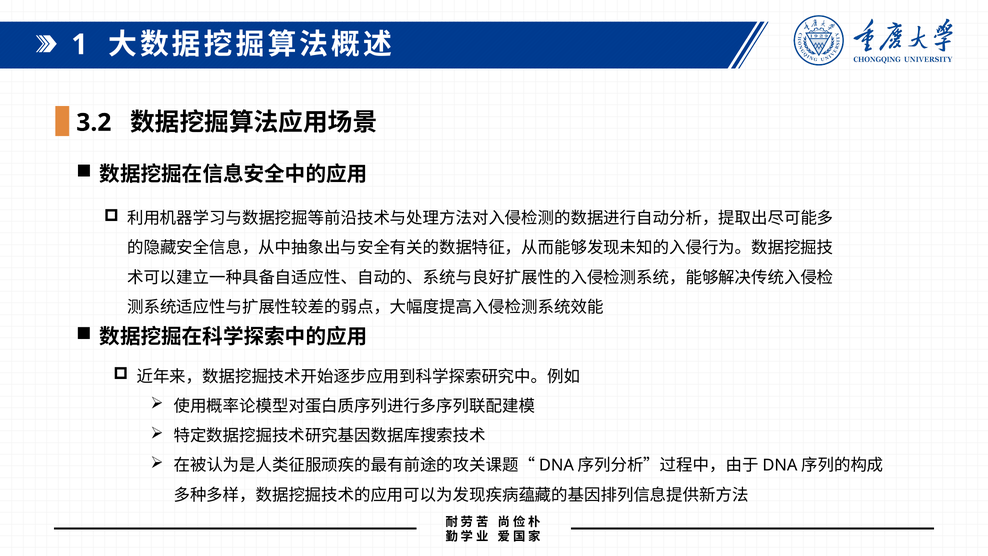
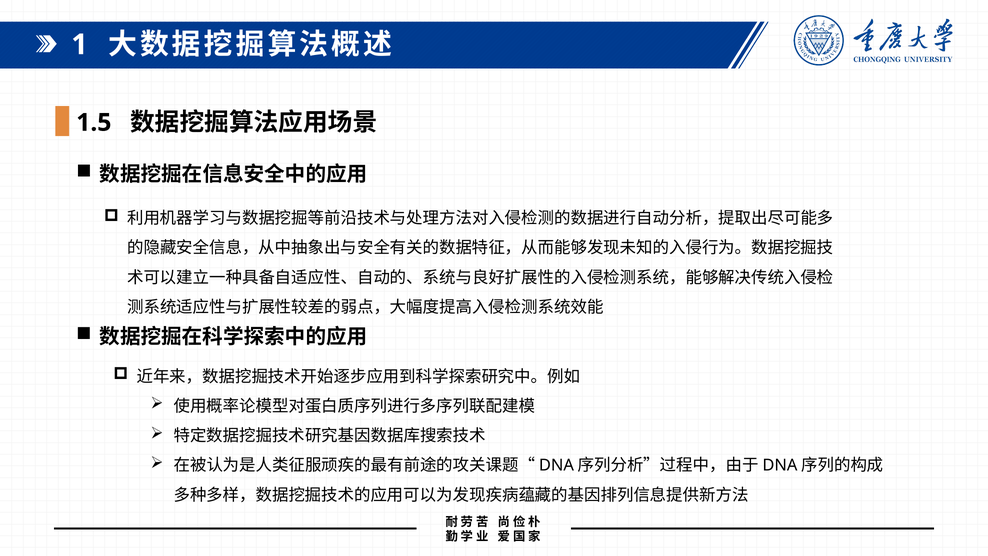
3.2: 3.2 -> 1.5
